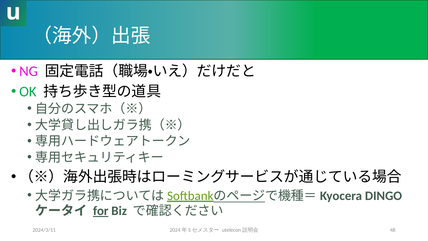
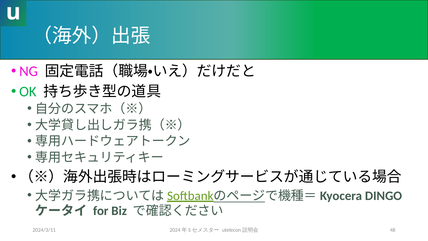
for underline: present -> none
